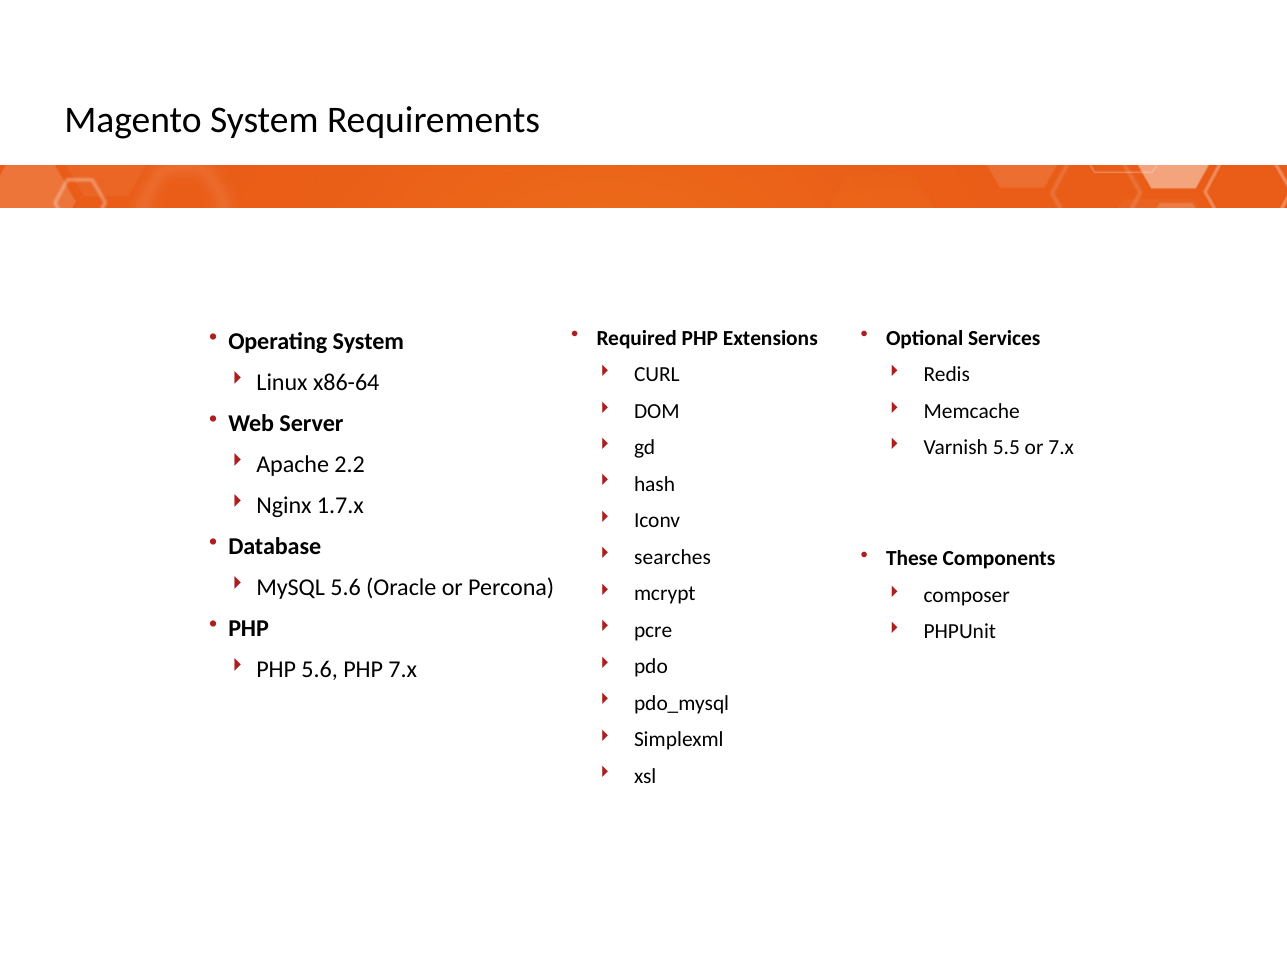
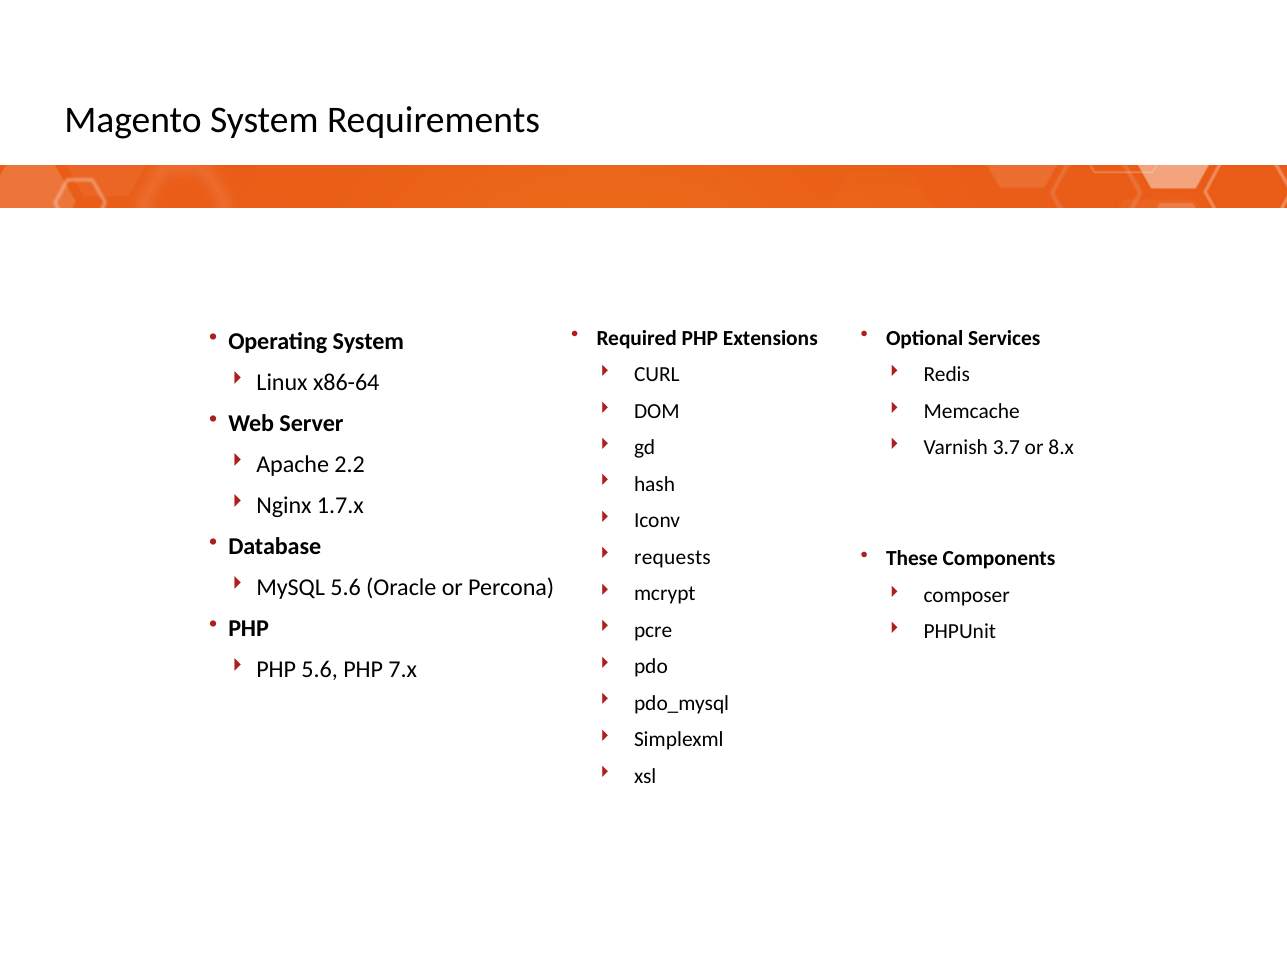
5.5: 5.5 -> 3.7
or 7.x: 7.x -> 8.x
searches: searches -> requests
